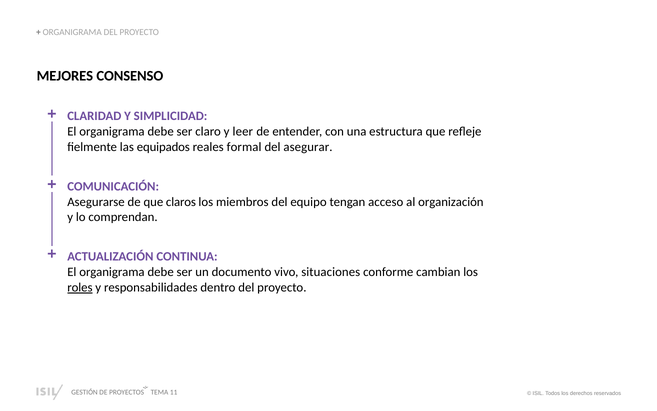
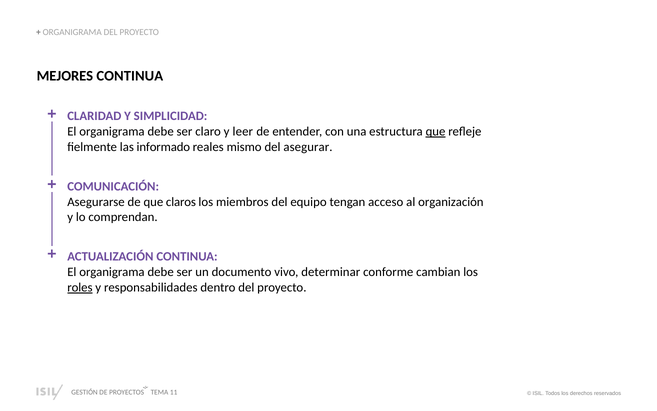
MEJORES CONSENSO: CONSENSO -> CONTINUA
que at (436, 131) underline: none -> present
equipados: equipados -> informado
formal: formal -> mismo
situaciones: situaciones -> determinar
